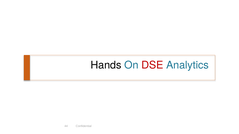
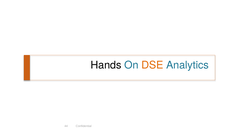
DSE colour: red -> orange
